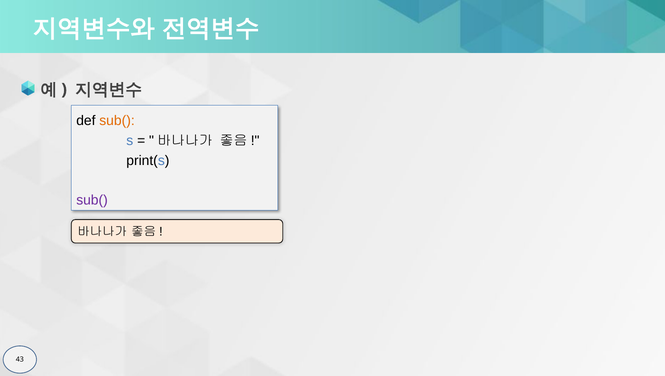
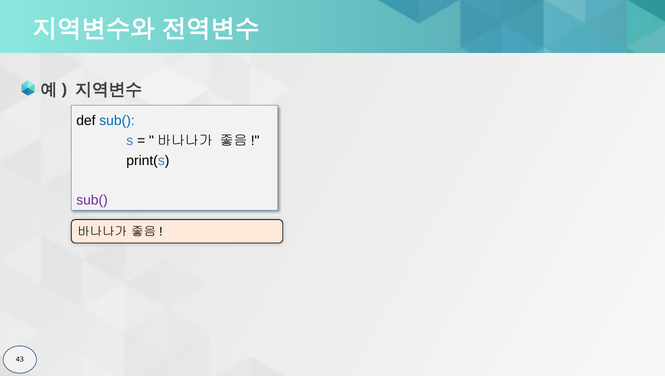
sub( at (117, 121) colour: orange -> blue
